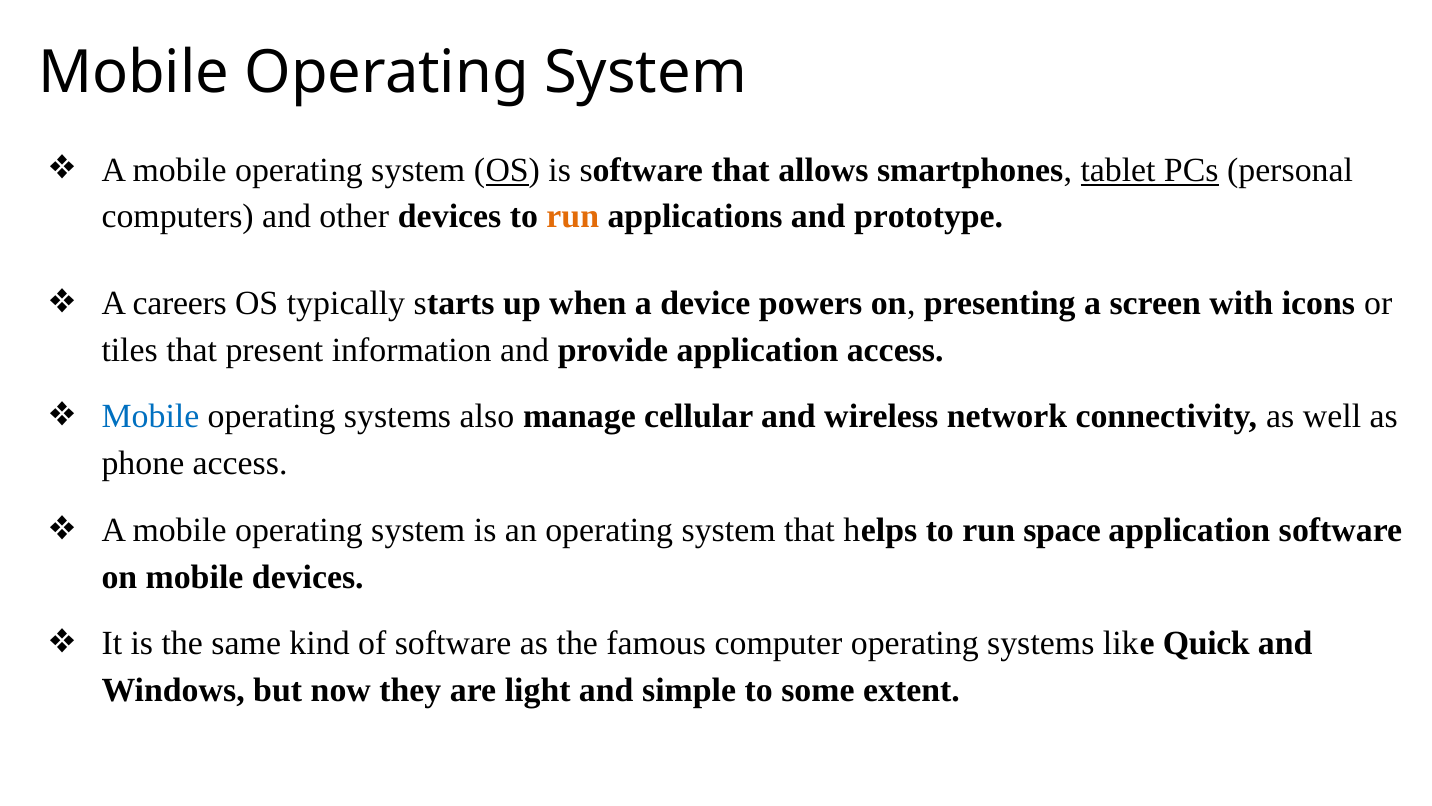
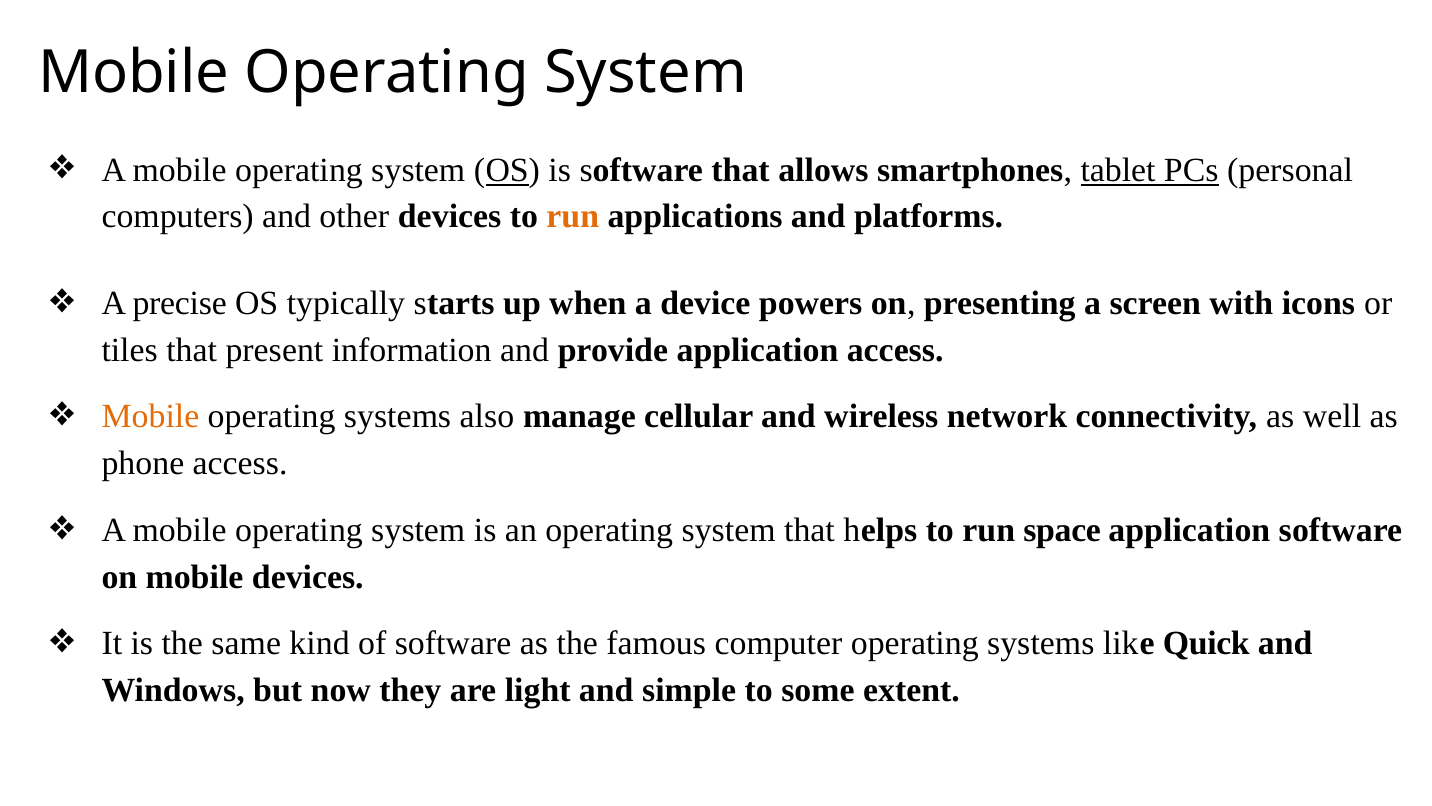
prototype: prototype -> platforms
careers: careers -> precise
Mobile at (150, 416) colour: blue -> orange
